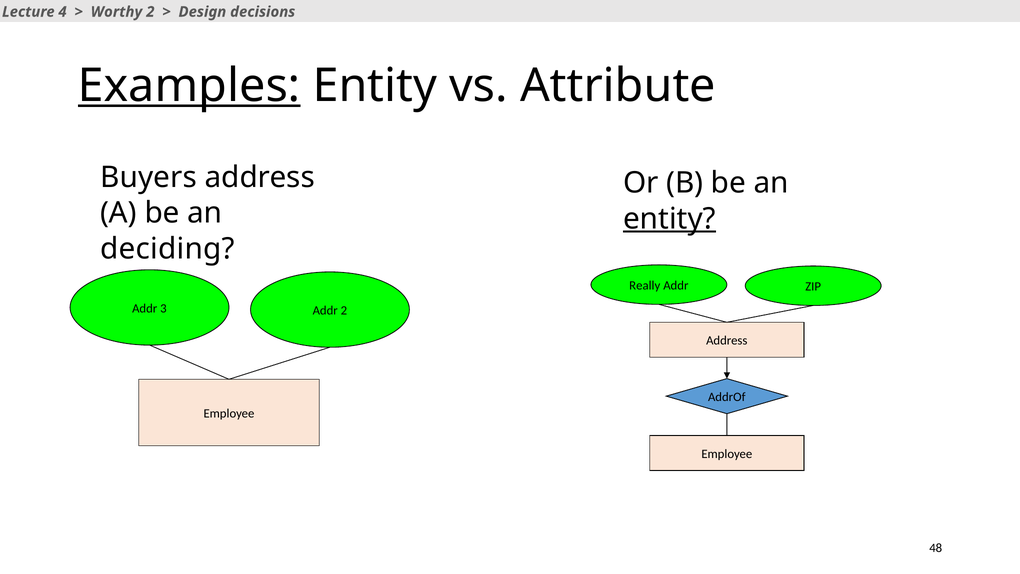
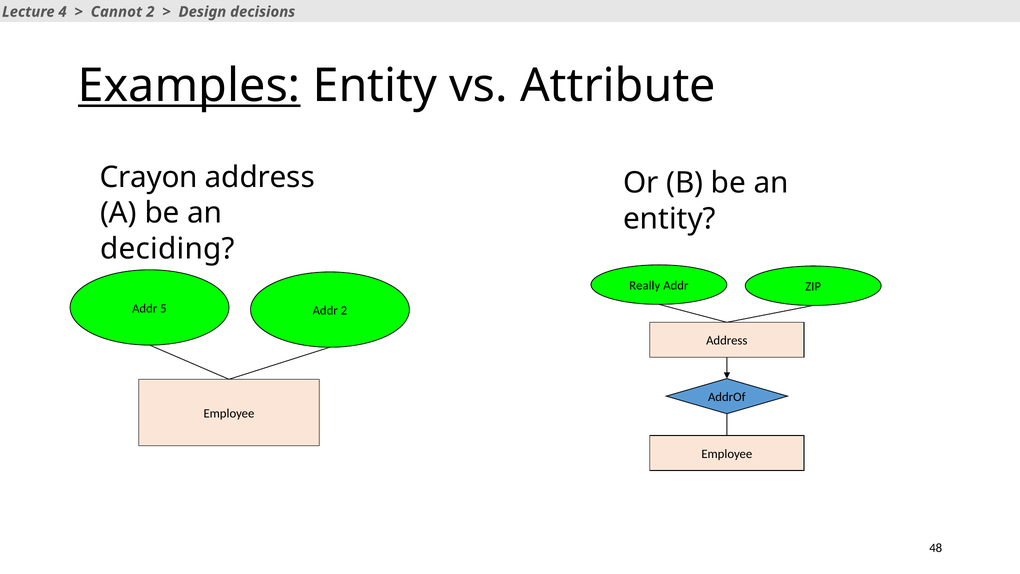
Worthy: Worthy -> Cannot
Buyers: Buyers -> Crayon
entity at (669, 219) underline: present -> none
3: 3 -> 5
